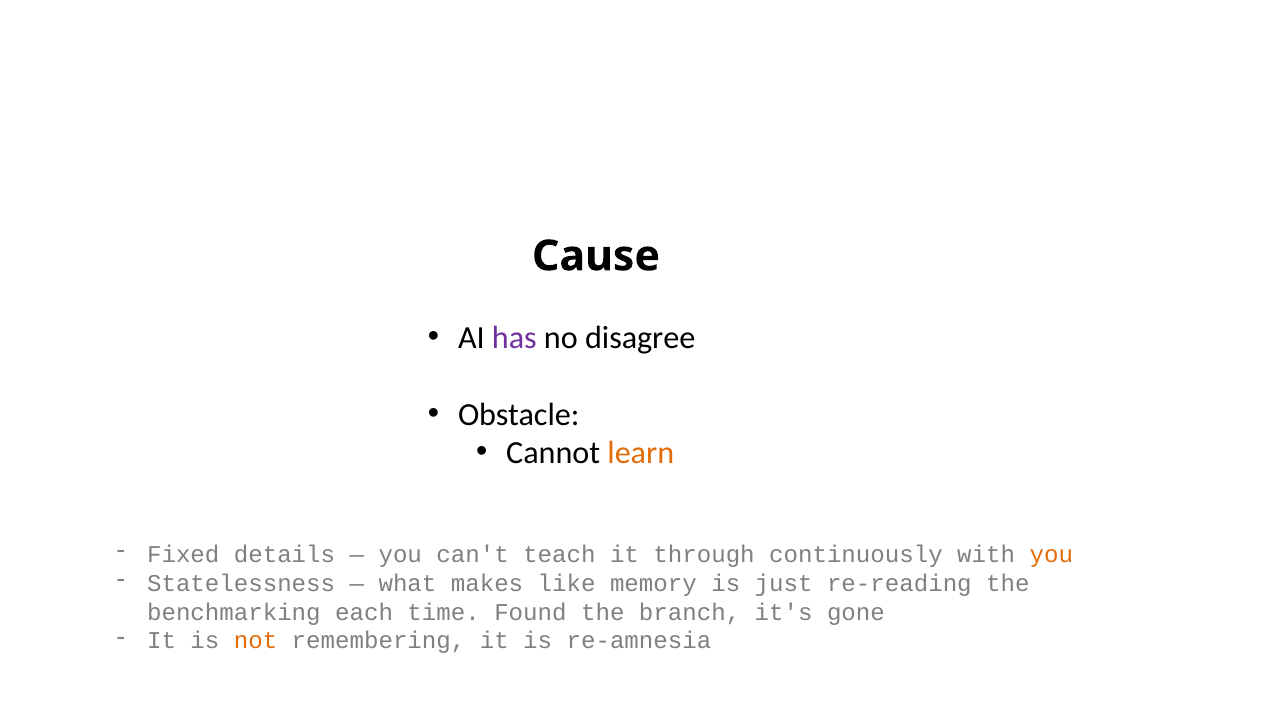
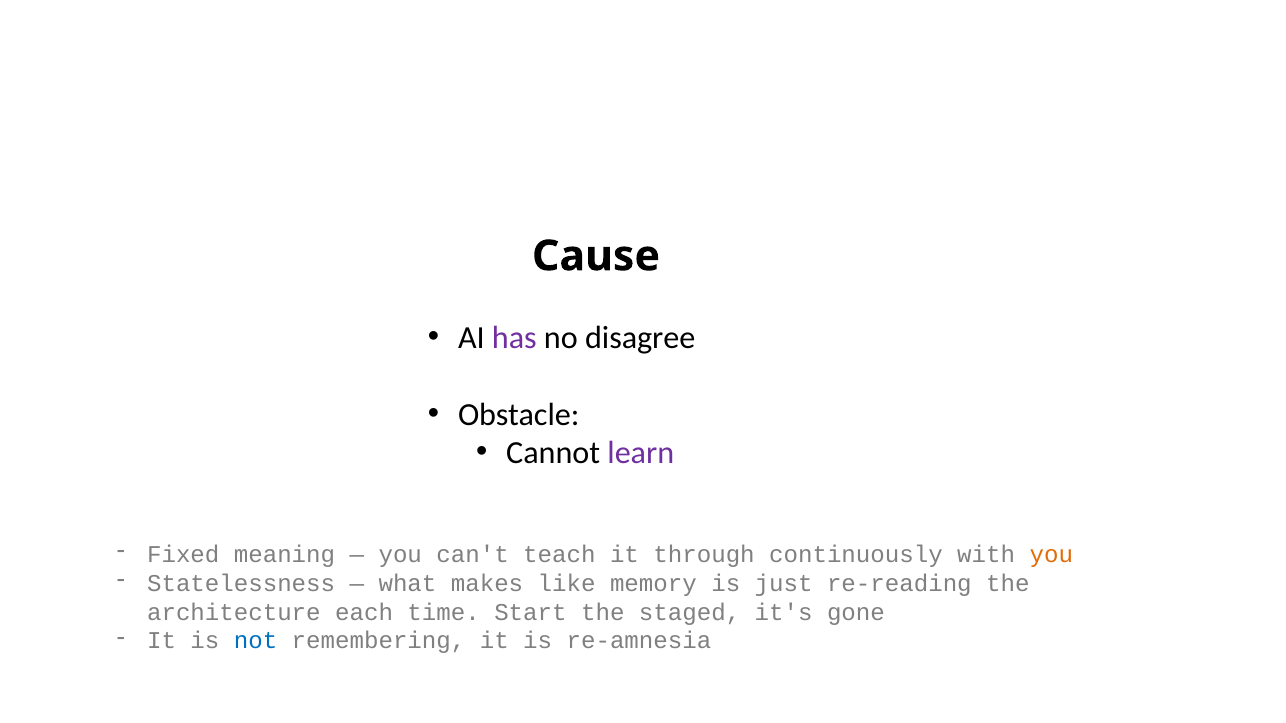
learn colour: orange -> purple
details: details -> meaning
benchmarking: benchmarking -> architecture
Found: Found -> Start
branch: branch -> staged
not colour: orange -> blue
